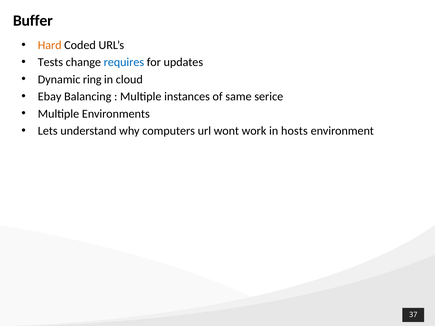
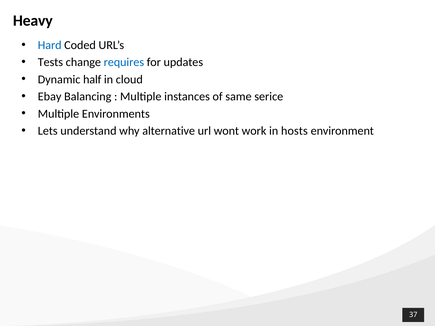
Buffer: Buffer -> Heavy
Hard colour: orange -> blue
ring: ring -> half
computers: computers -> alternative
